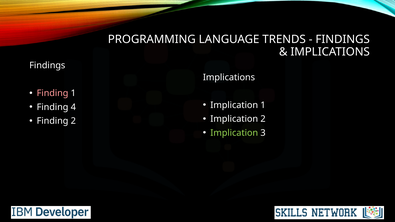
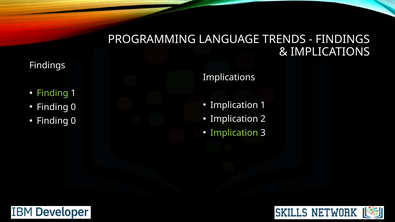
Finding at (53, 93) colour: pink -> light green
4 at (73, 107): 4 -> 0
2 at (73, 121): 2 -> 0
